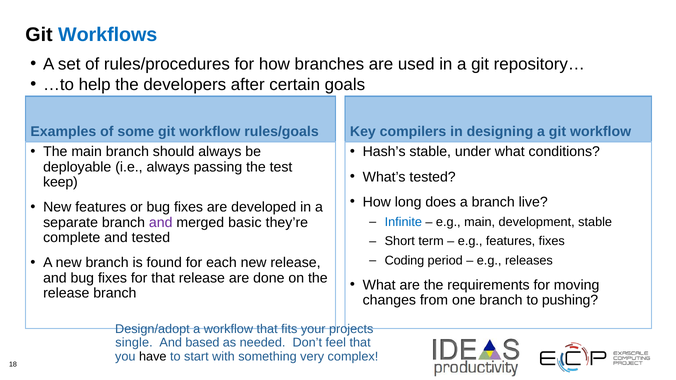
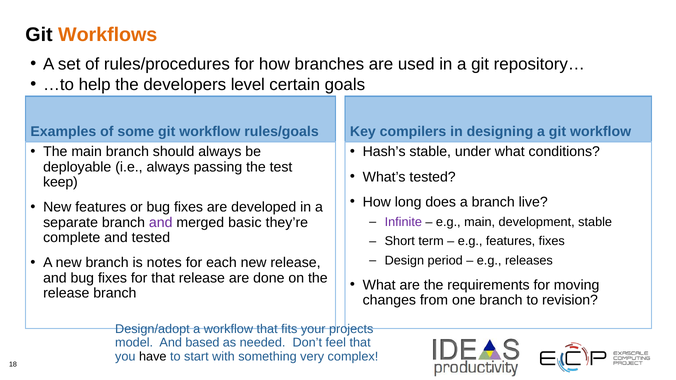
Workflows colour: blue -> orange
after: after -> level
Infinite colour: blue -> purple
Coding: Coding -> Design
found: found -> notes
pushing: pushing -> revision
single: single -> model
